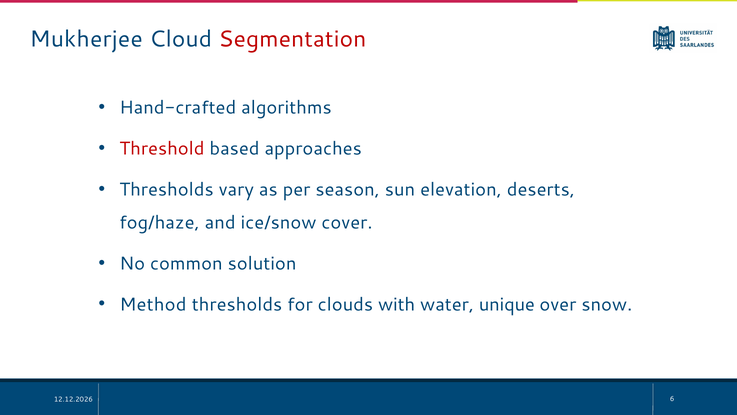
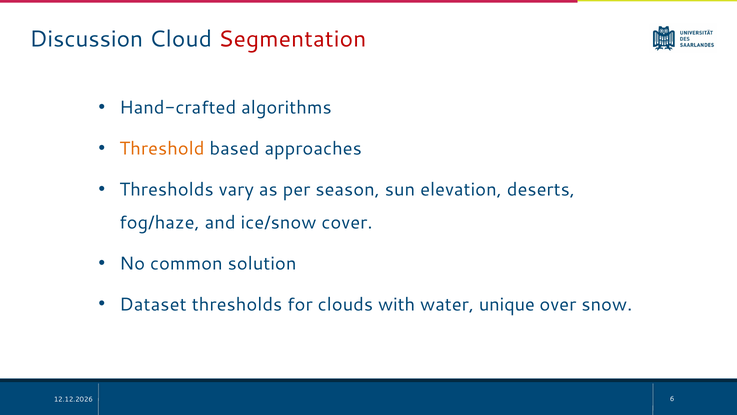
Mukherjee: Mukherjee -> Discussion
Threshold colour: red -> orange
Method: Method -> Dataset
